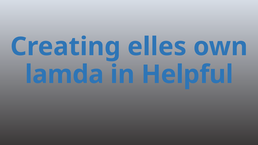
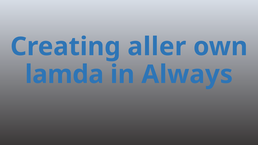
elles: elles -> aller
Helpful: Helpful -> Always
